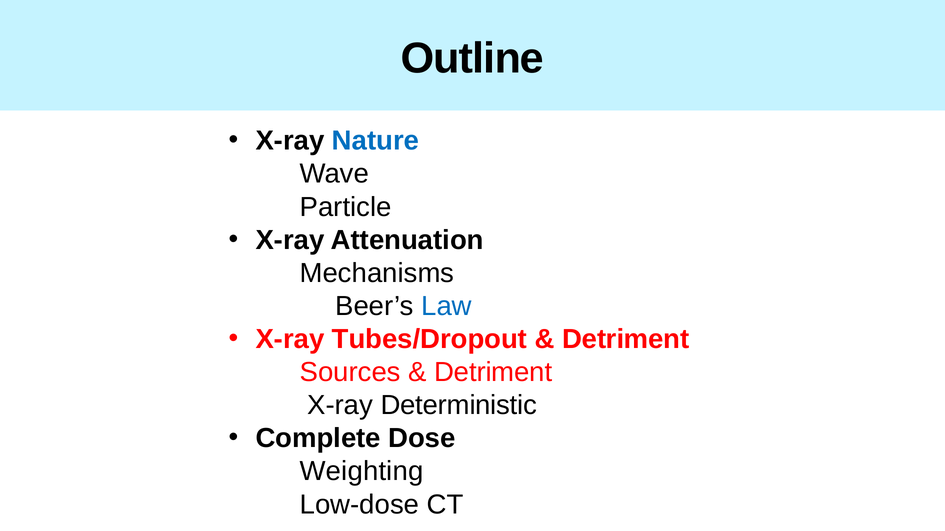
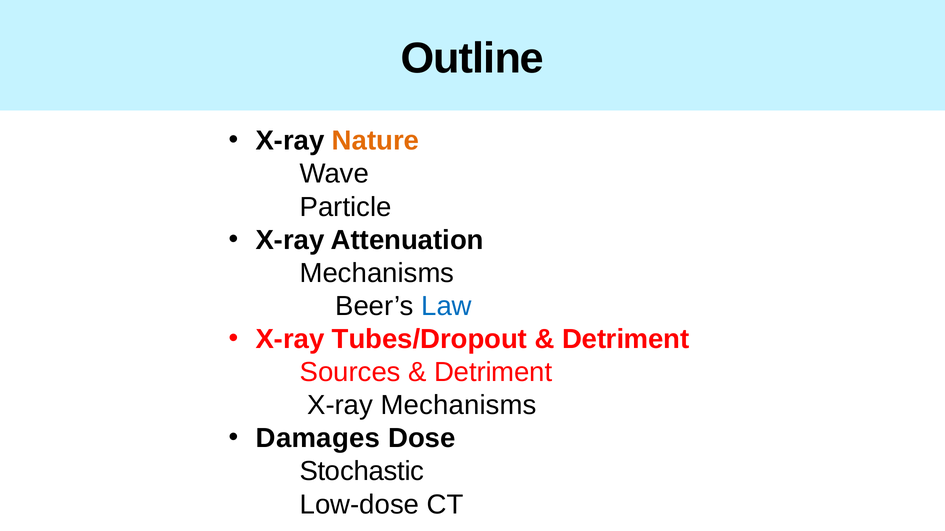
Nature colour: blue -> orange
X-ray Deterministic: Deterministic -> Mechanisms
Complete: Complete -> Damages
Weighting: Weighting -> Stochastic
